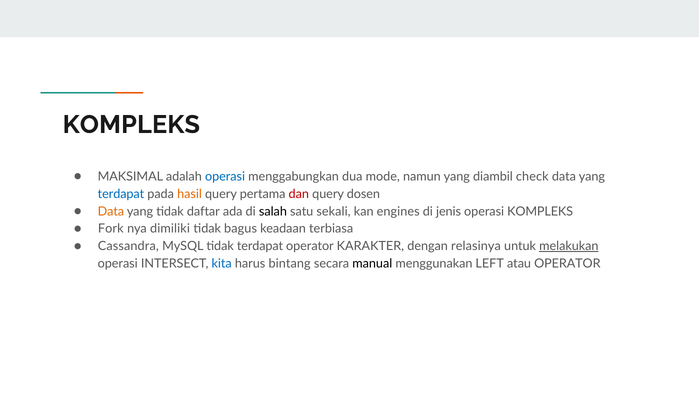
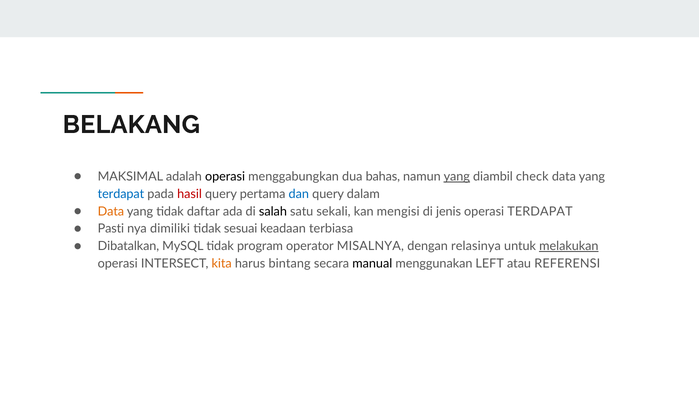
KOMPLEKS at (131, 125): KOMPLEKS -> BELAKANG
operasi at (225, 177) colour: blue -> black
mode: mode -> bahas
yang at (457, 177) underline: none -> present
hasil colour: orange -> red
dan colour: red -> blue
dosen: dosen -> dalam
engines: engines -> mengisi
operasi KOMPLEKS: KOMPLEKS -> TERDAPAT
Fork: Fork -> Pasti
bagus: bagus -> sesuai
Cassandra: Cassandra -> Dibatalkan
tidak terdapat: terdapat -> program
KARAKTER: KARAKTER -> MISALNYA
kita colour: blue -> orange
atau OPERATOR: OPERATOR -> REFERENSI
